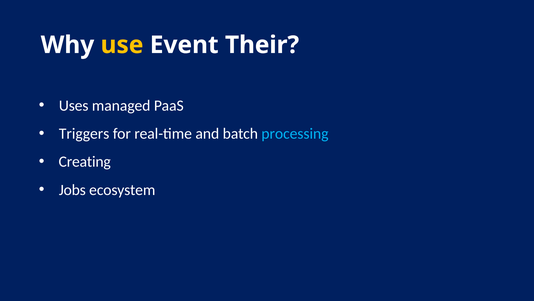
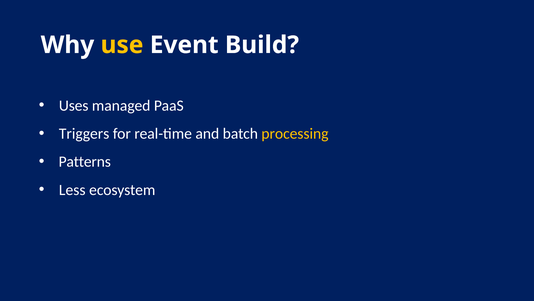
Their: Their -> Build
processing colour: light blue -> yellow
Creating: Creating -> Patterns
Jobs: Jobs -> Less
